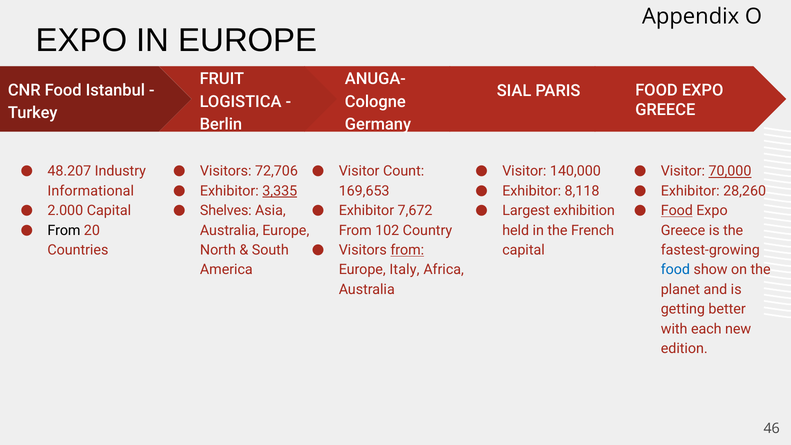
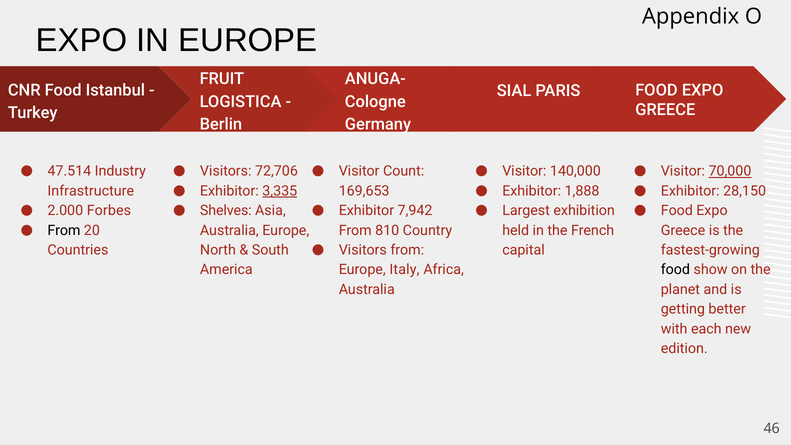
48.207: 48.207 -> 47.514
8,118: 8,118 -> 1,888
28,260: 28,260 -> 28,150
Informational: Informational -> Infrastructure
2.000 Capital: Capital -> Forbes
7,672: 7,672 -> 7,942
Food at (677, 211) underline: present -> none
102: 102 -> 810
from at (407, 250) underline: present -> none
food at (675, 270) colour: blue -> black
